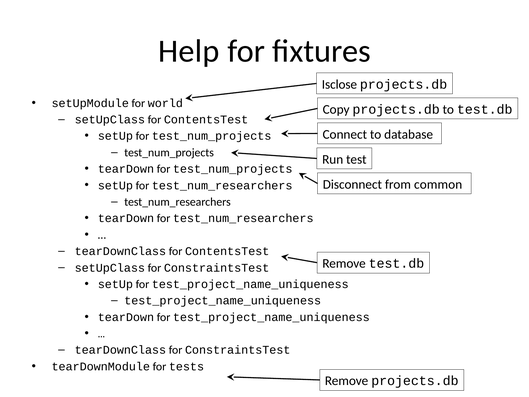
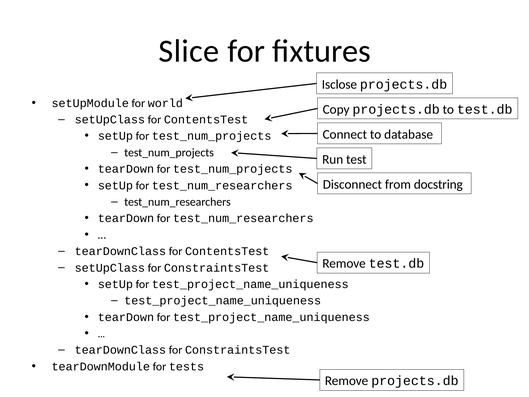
Help: Help -> Slice
common: common -> docstring
